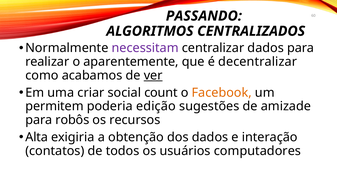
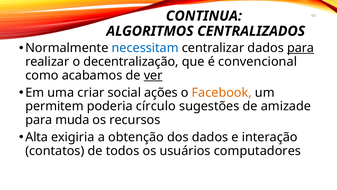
PASSANDO: PASSANDO -> CONTINUA
necessitam colour: purple -> blue
para at (301, 48) underline: none -> present
aparentemente: aparentemente -> decentralização
decentralizar: decentralizar -> convencional
count: count -> ações
edição: edição -> círculo
robôs: robôs -> muda
